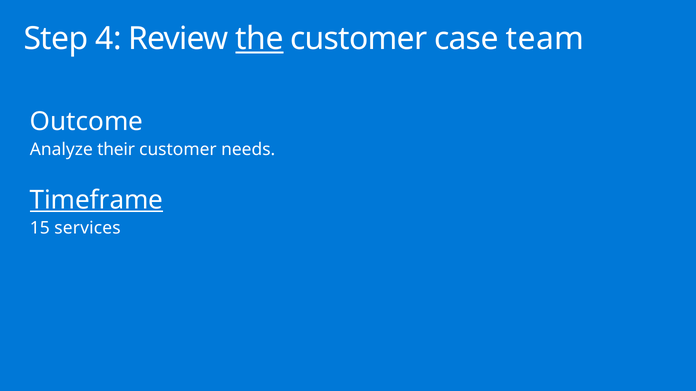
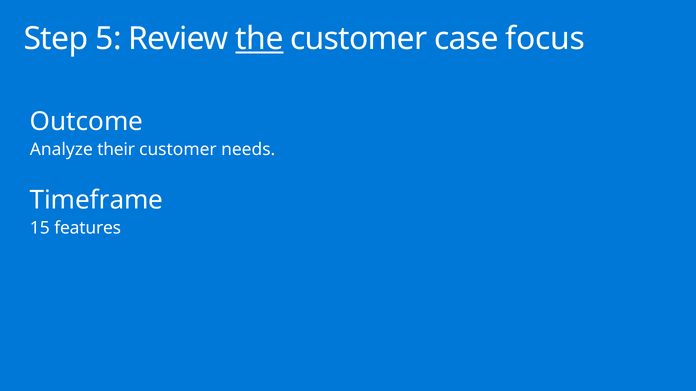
4: 4 -> 5
team: team -> focus
Timeframe underline: present -> none
services: services -> features
